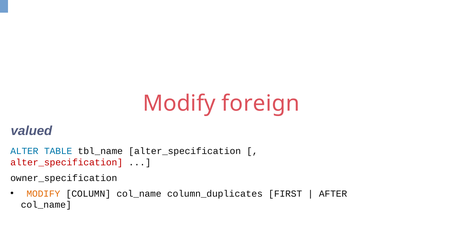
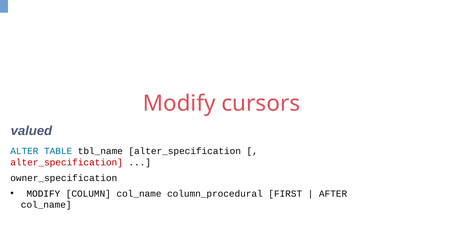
foreign: foreign -> cursors
MODIFY at (43, 194) colour: orange -> black
column_duplicates: column_duplicates -> column_procedural
